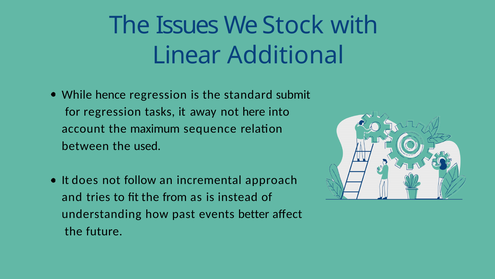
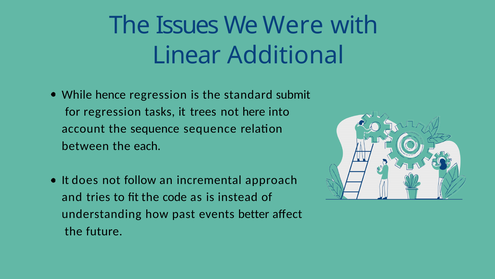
Stock: Stock -> Were
away: away -> trees
the maximum: maximum -> sequence
used: used -> each
from: from -> code
